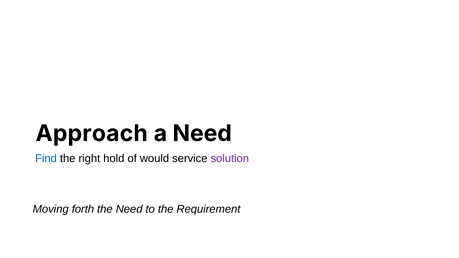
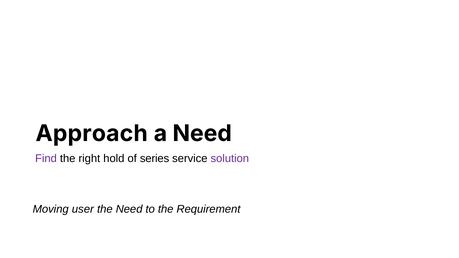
Find colour: blue -> purple
would: would -> series
forth: forth -> user
